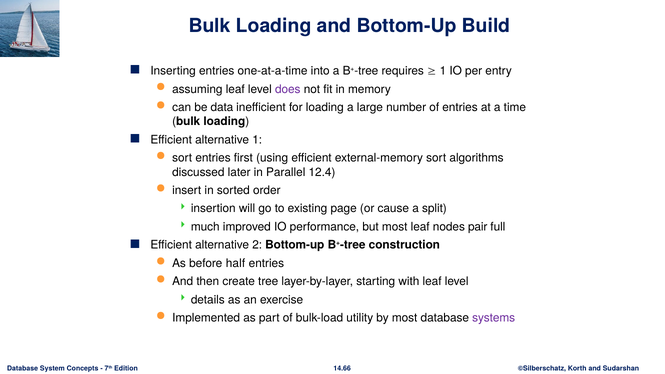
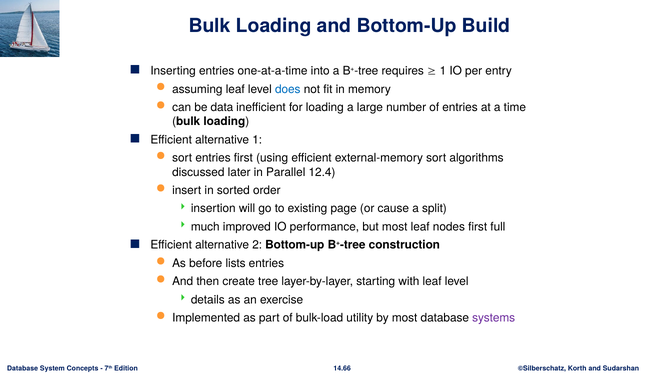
does colour: purple -> blue
nodes pair: pair -> first
half: half -> lists
